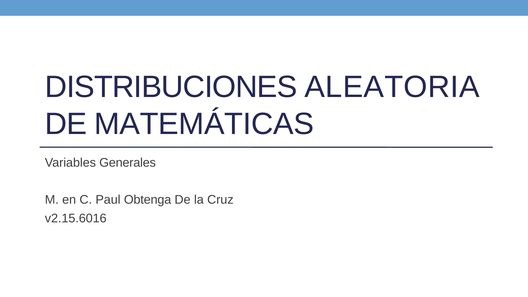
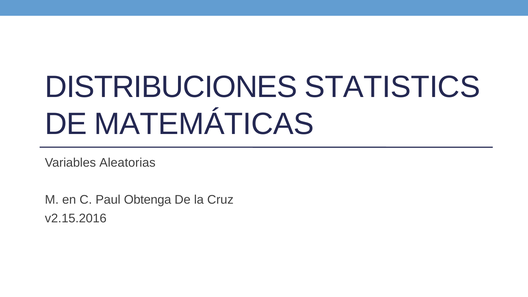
ALEATORIA: ALEATORIA -> STATISTICS
Generales: Generales -> Aleatorias
v2.15.6016: v2.15.6016 -> v2.15.2016
